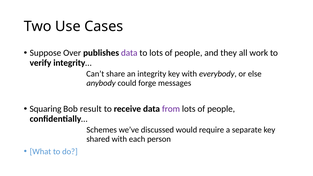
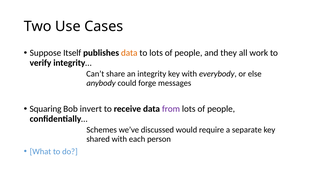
Over: Over -> Itself
data at (129, 53) colour: purple -> orange
result: result -> invert
